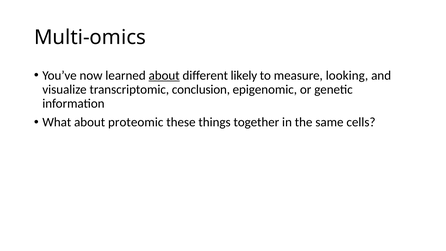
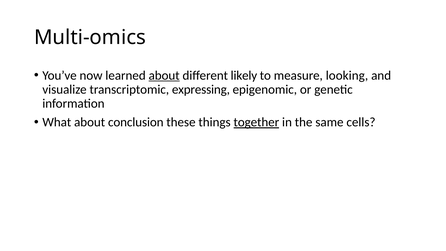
conclusion: conclusion -> expressing
proteomic: proteomic -> conclusion
together underline: none -> present
